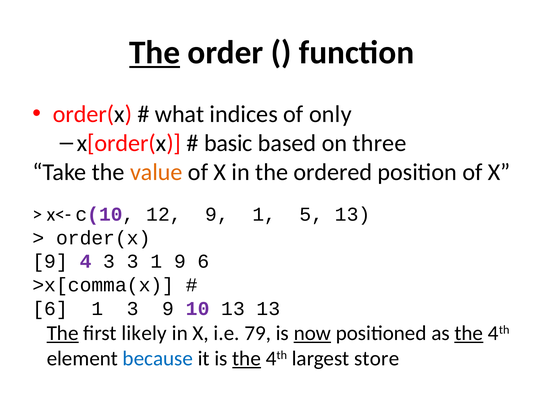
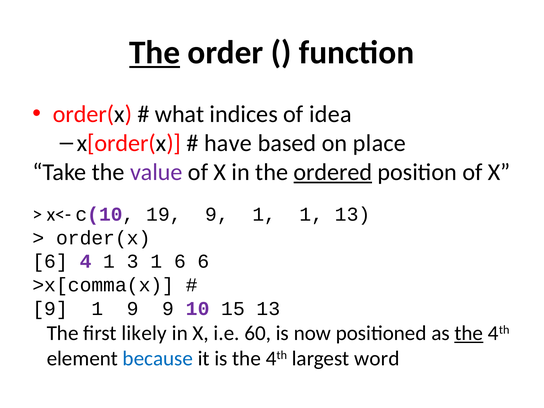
only: only -> idea
basic: basic -> have
three: three -> place
value colour: orange -> purple
ordered underline: none -> present
12: 12 -> 19
1 5: 5 -> 1
9 at (50, 262): 9 -> 6
4 3: 3 -> 1
1 9: 9 -> 6
6 at (50, 309): 6 -> 9
1 3: 3 -> 9
10 13: 13 -> 15
The at (63, 333) underline: present -> none
79: 79 -> 60
now underline: present -> none
the at (247, 359) underline: present -> none
store: store -> word
